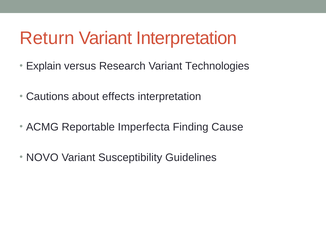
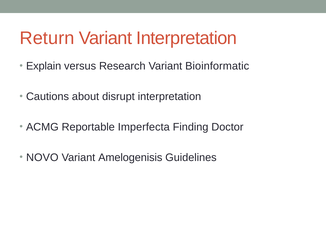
Technologies: Technologies -> Bioinformatic
effects: effects -> disrupt
Cause: Cause -> Doctor
Susceptibility: Susceptibility -> Amelogenisis
